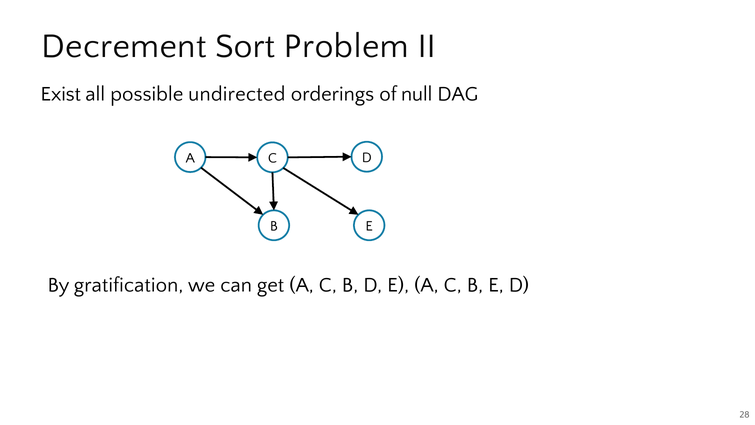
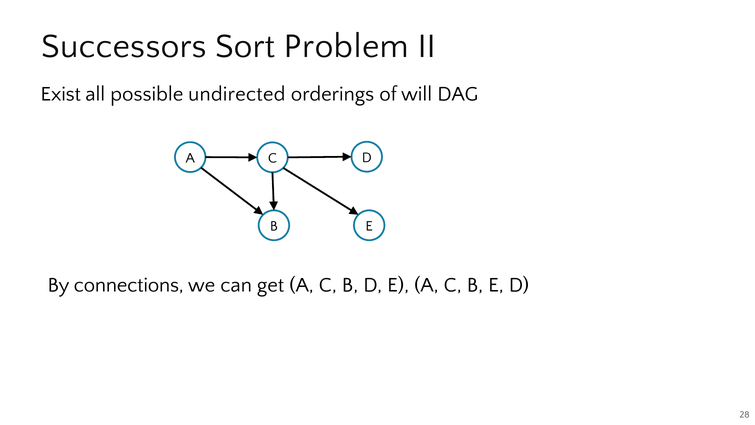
Decrement: Decrement -> Successors
null: null -> will
gratification: gratification -> connections
